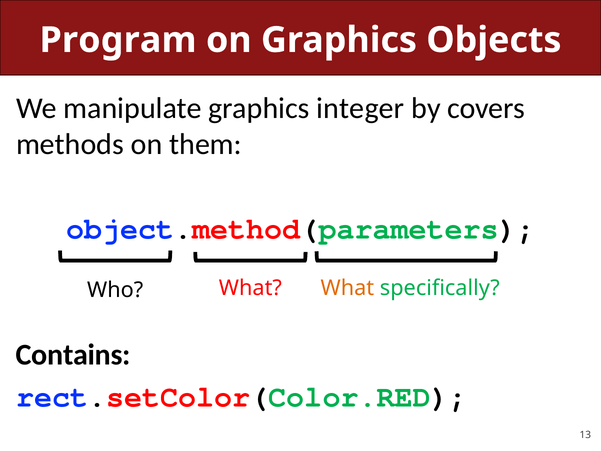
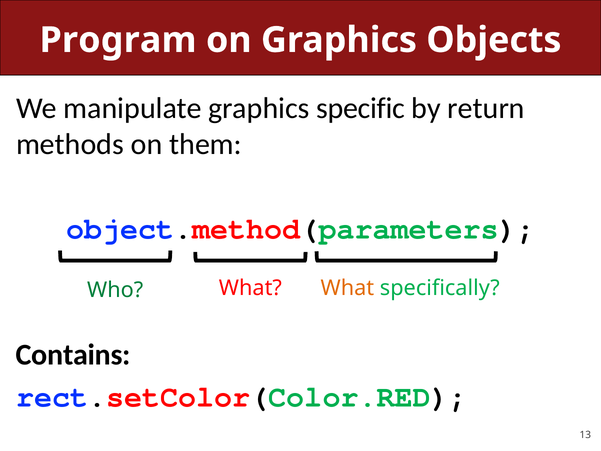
integer: integer -> specific
covers: covers -> return
Who colour: black -> green
